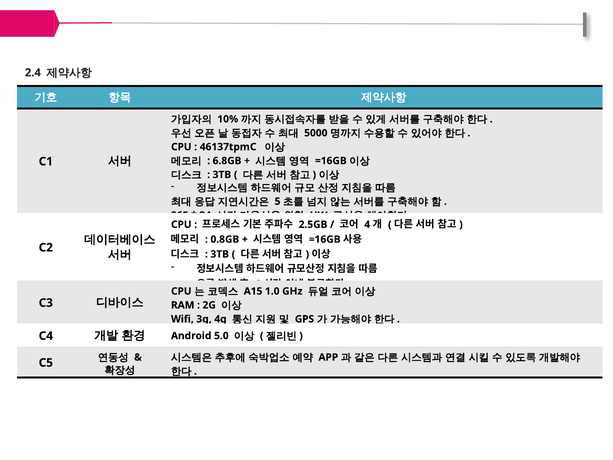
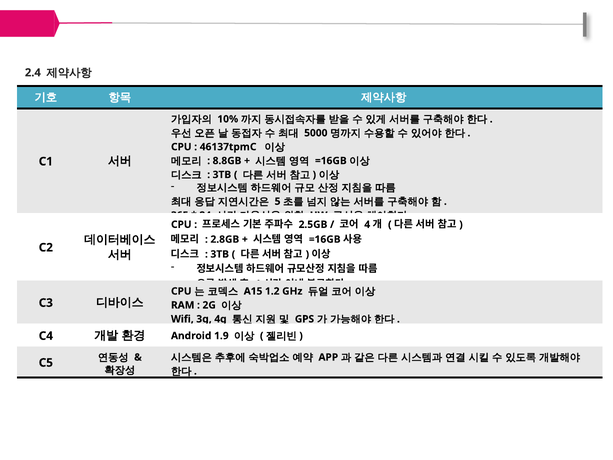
6.8GB: 6.8GB -> 8.8GB
0.8GB: 0.8GB -> 2.8GB
1.0: 1.0 -> 1.2
5.0: 5.0 -> 1.9
